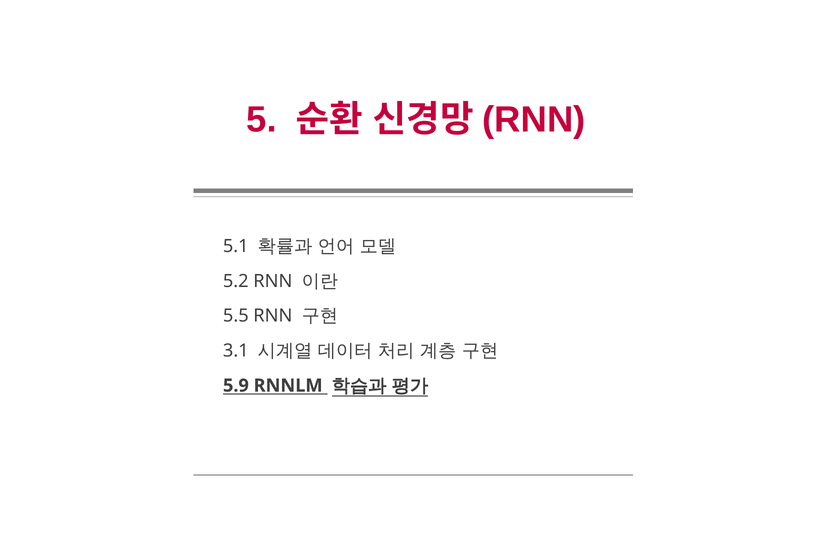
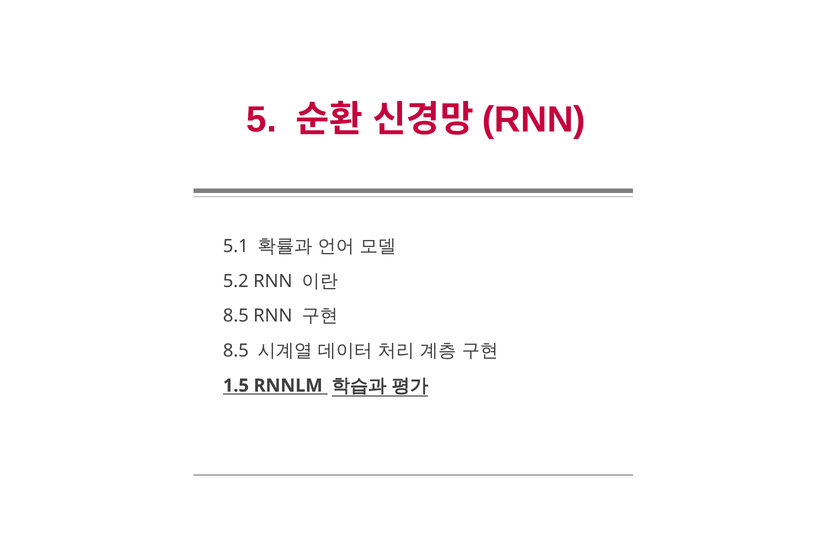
5.5 at (236, 316): 5.5 -> 8.5
3.1 at (236, 351): 3.1 -> 8.5
5.9: 5.9 -> 1.5
